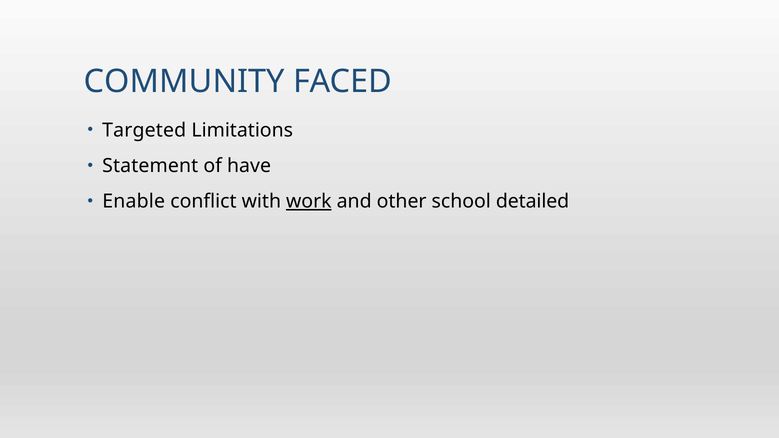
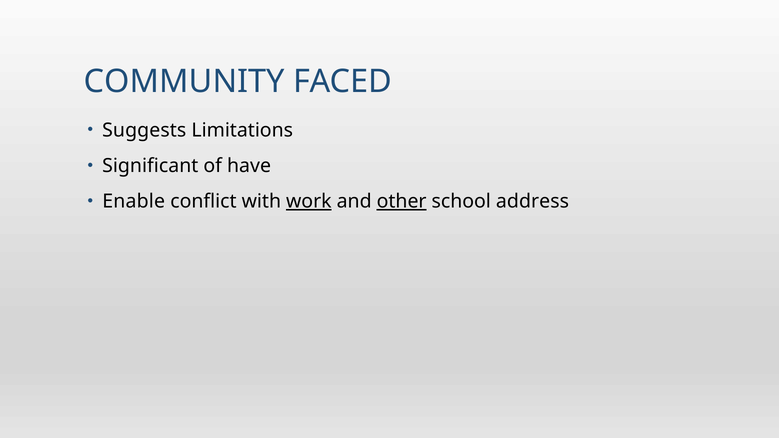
Targeted: Targeted -> Suggests
Statement: Statement -> Significant
other underline: none -> present
detailed: detailed -> address
